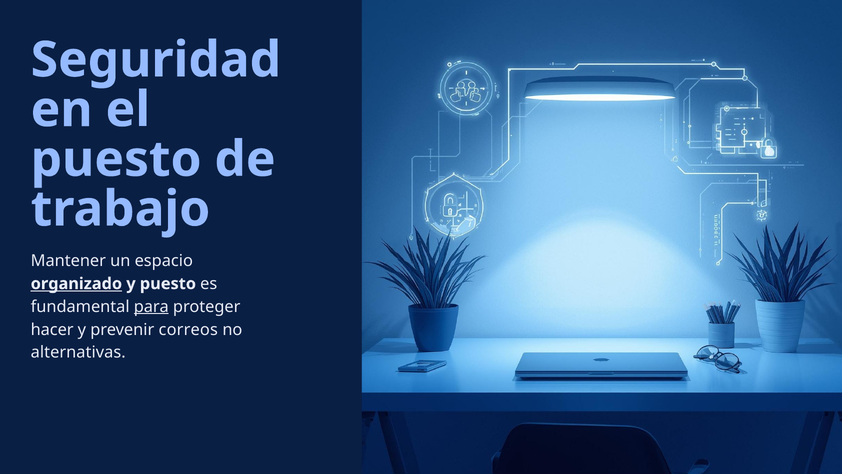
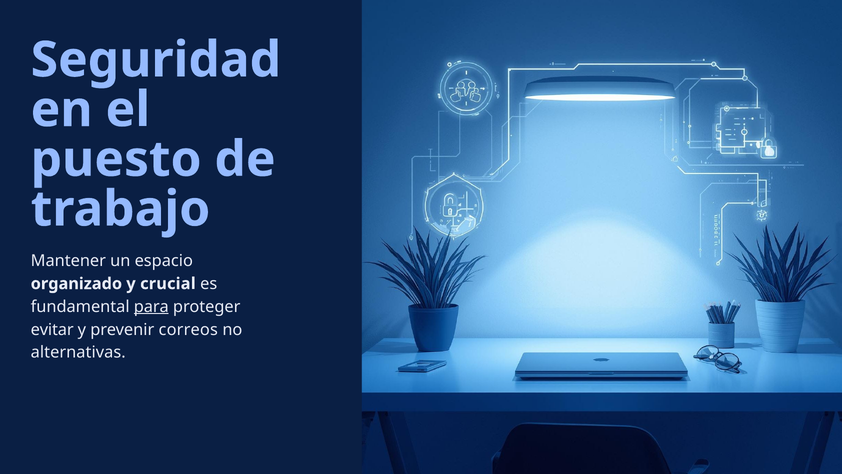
organizado underline: present -> none
y puesto: puesto -> crucial
hacer: hacer -> evitar
